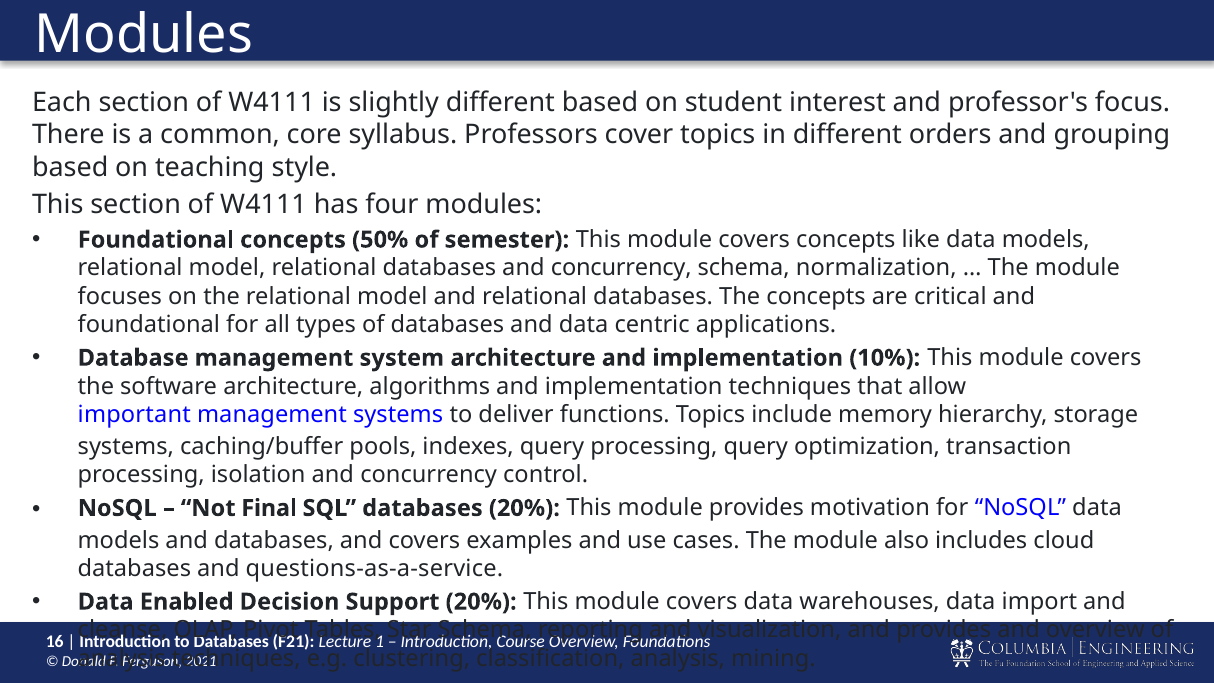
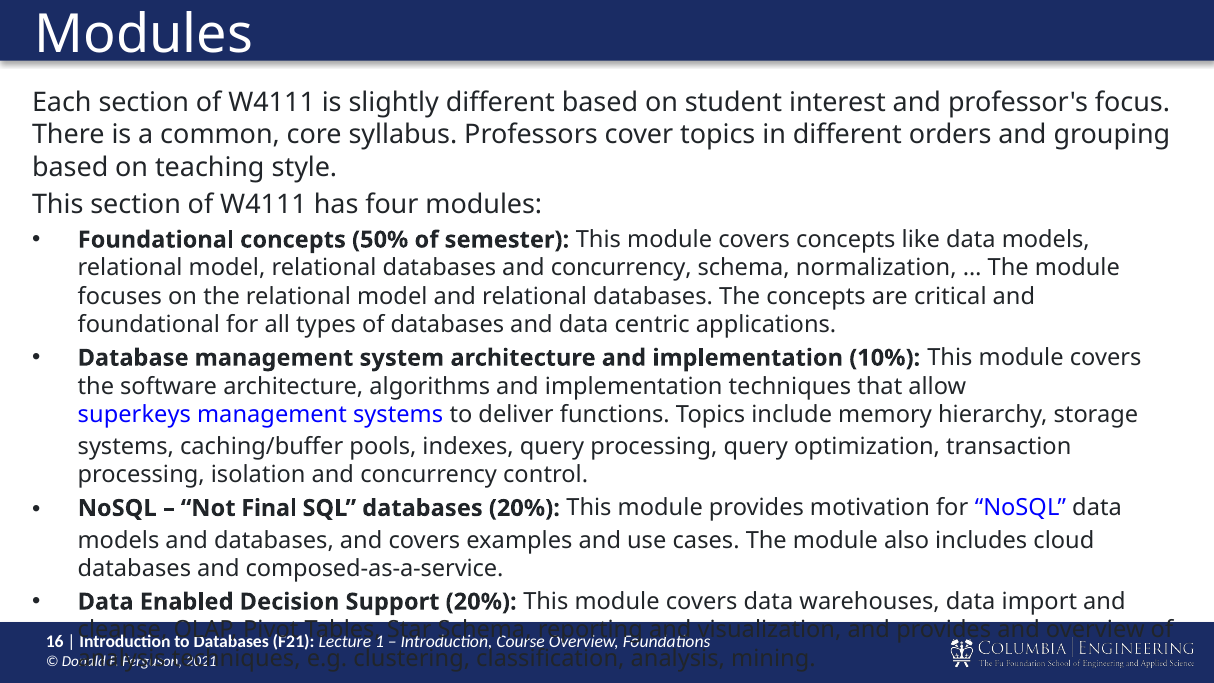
important: important -> superkeys
questions-as-a-service: questions-as-a-service -> composed-as-a-service
